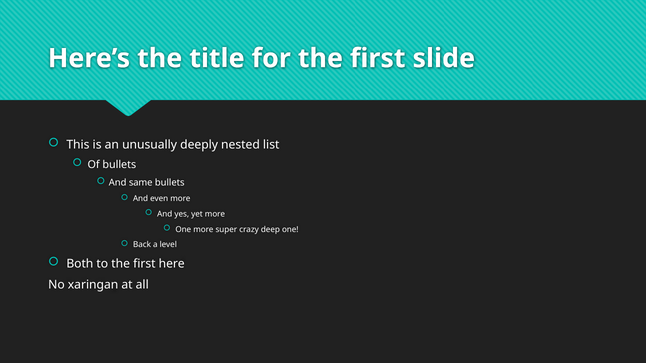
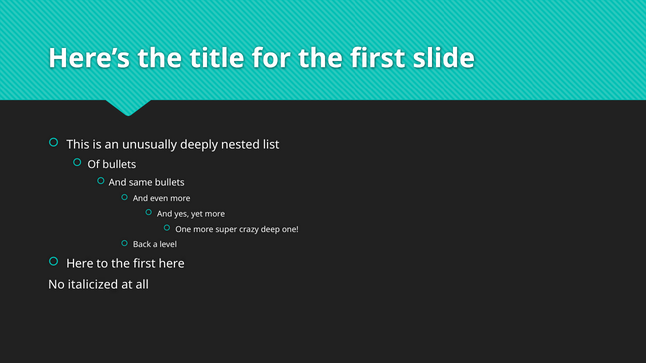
Both at (80, 264): Both -> Here
xaringan: xaringan -> italicized
